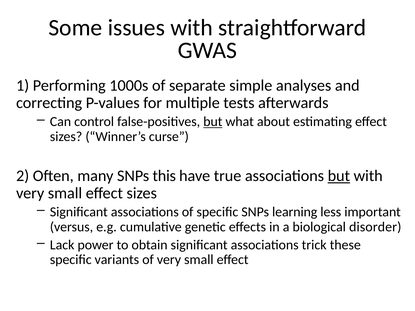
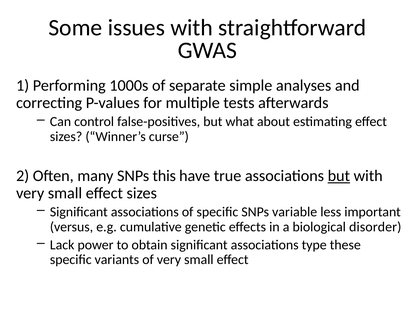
but at (213, 122) underline: present -> none
learning: learning -> variable
trick: trick -> type
